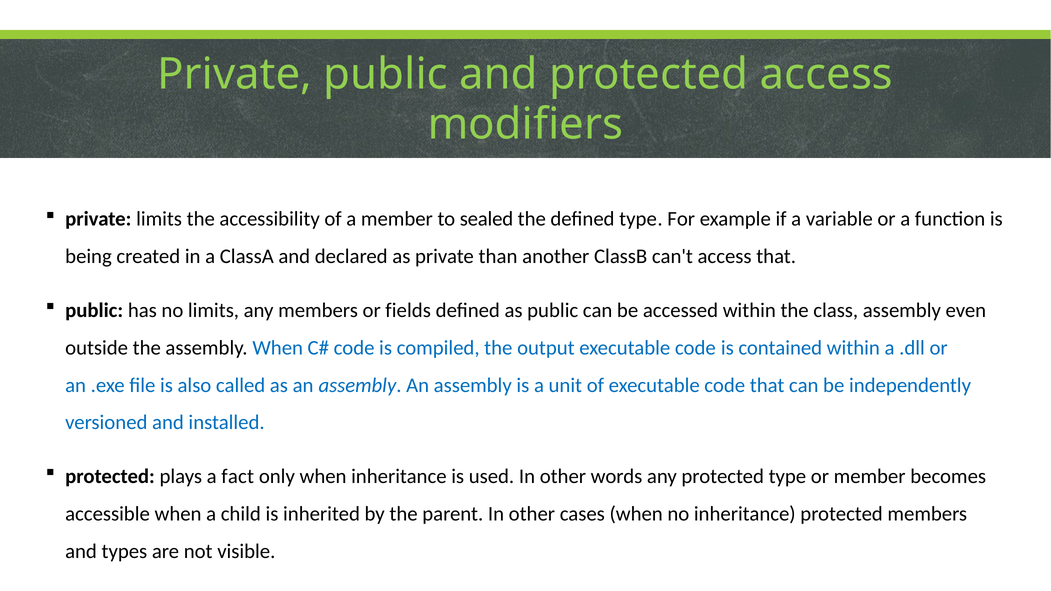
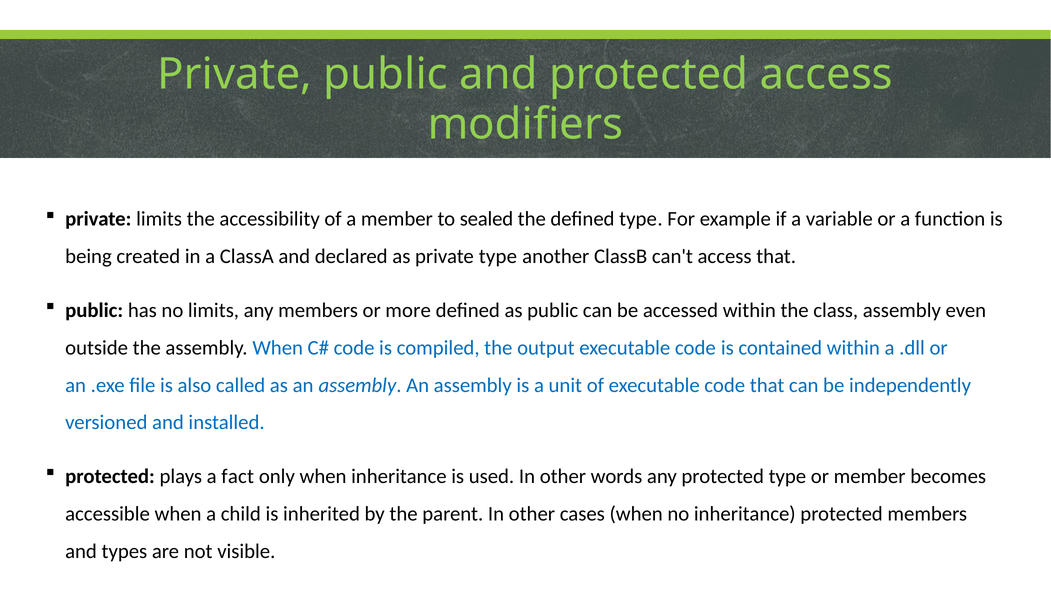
private than: than -> type
fields: fields -> more
